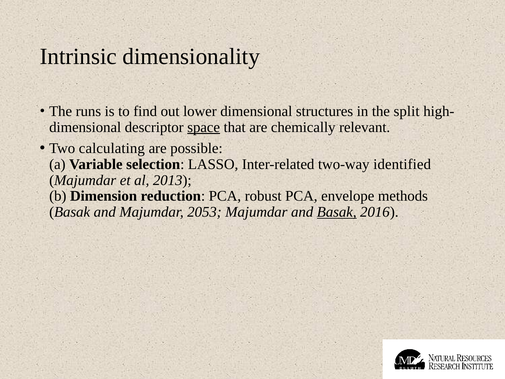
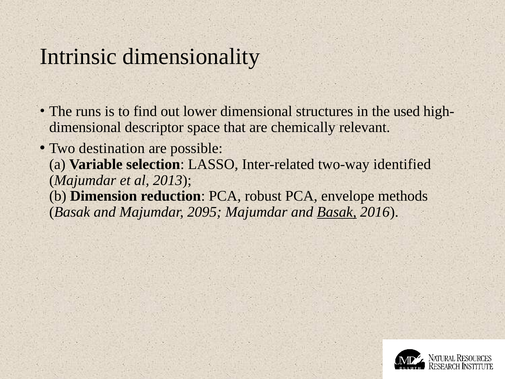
split: split -> used
space underline: present -> none
calculating: calculating -> destination
2053: 2053 -> 2095
